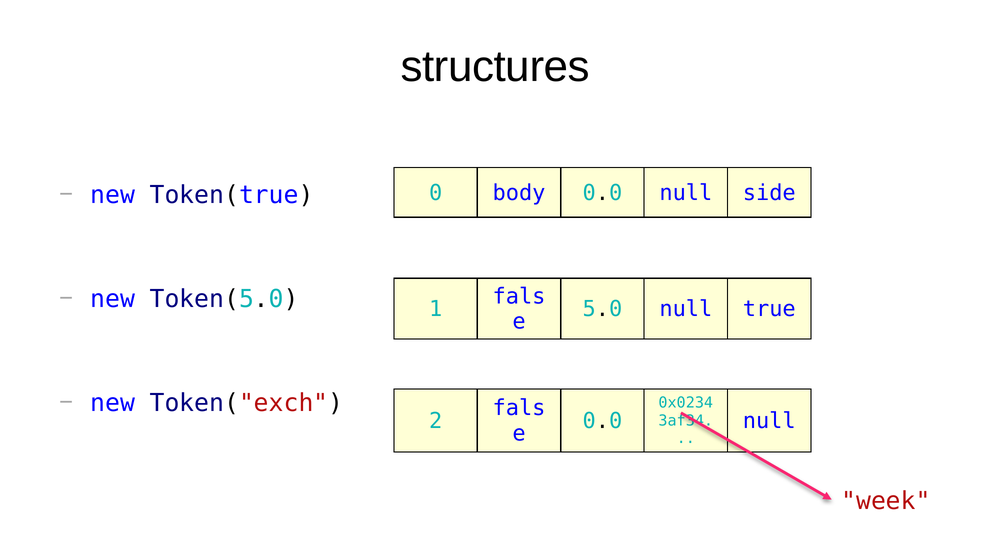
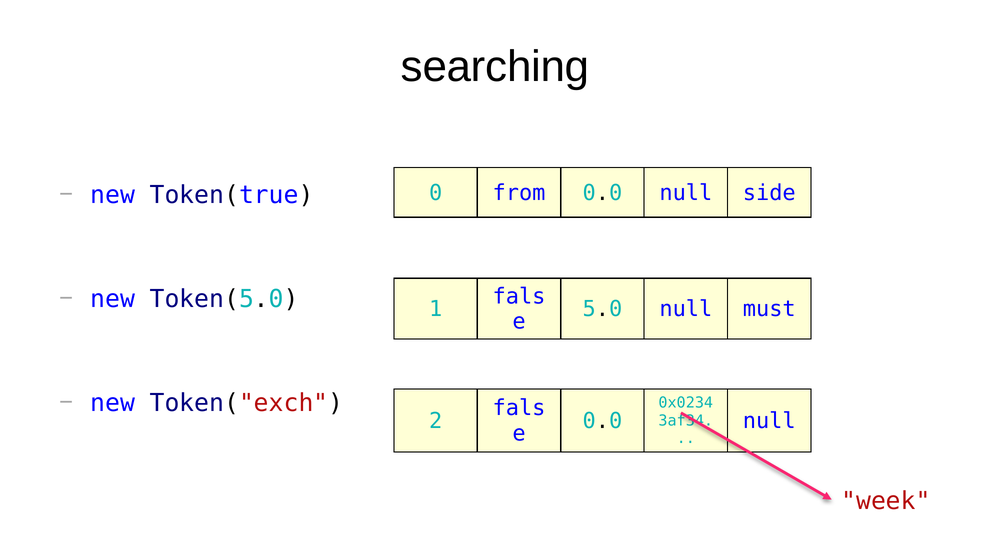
structures: structures -> searching
body: body -> from
true: true -> must
